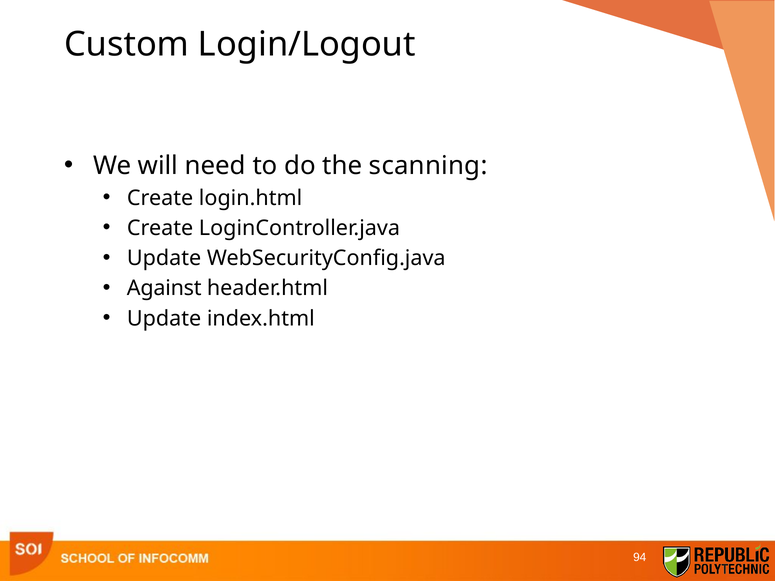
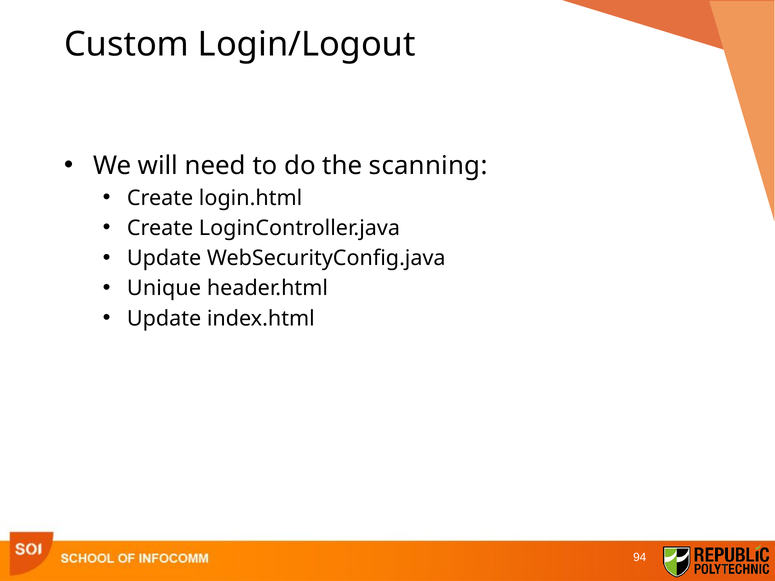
Against: Against -> Unique
